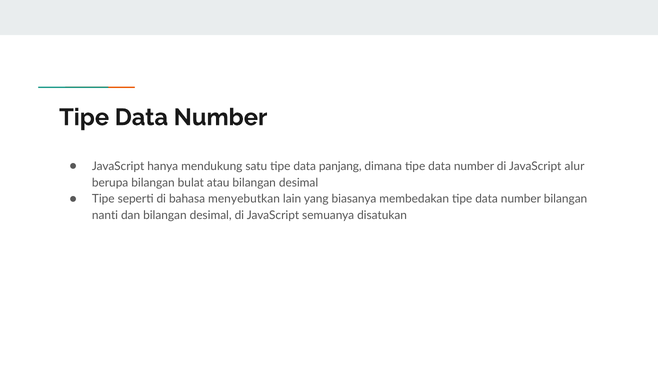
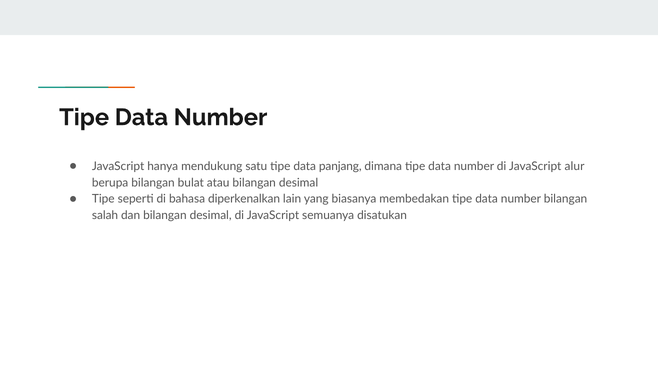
menyebutkan: menyebutkan -> diperkenalkan
nanti: nanti -> salah
